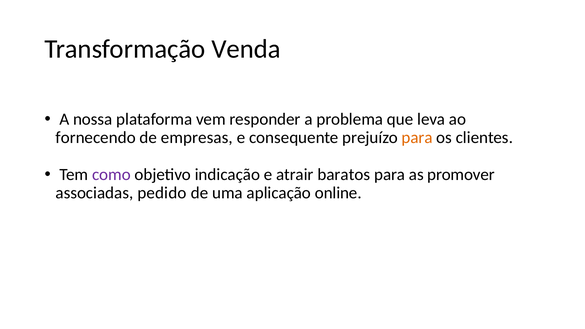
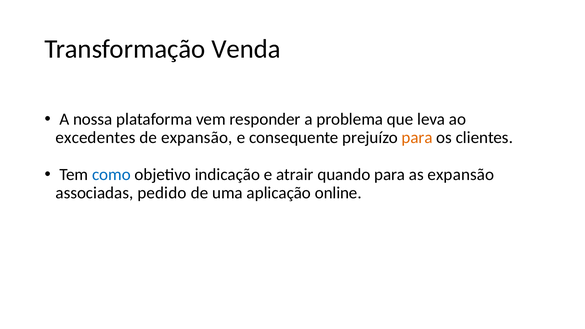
fornecendo: fornecendo -> excedentes
de empresas: empresas -> expansão
como colour: purple -> blue
baratos: baratos -> quando
as promover: promover -> expansão
